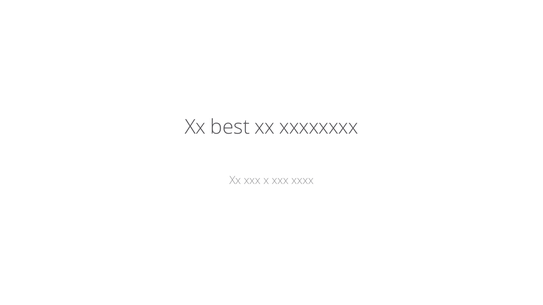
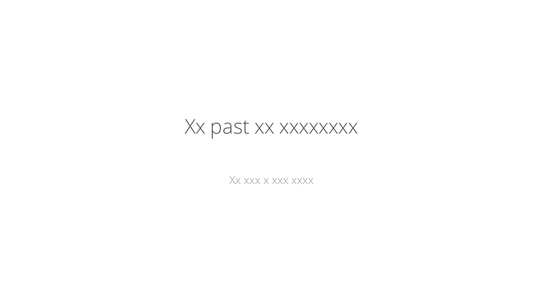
best: best -> past
